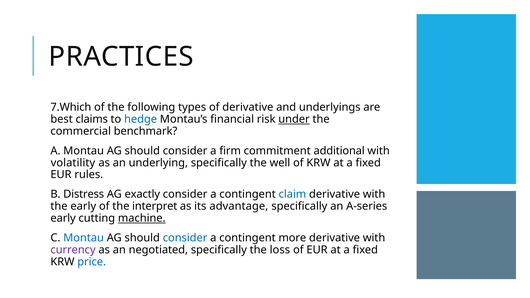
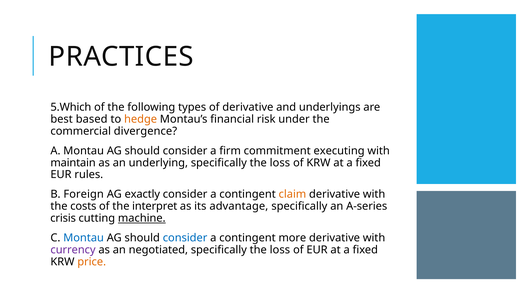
7.Which: 7.Which -> 5.Which
claims: claims -> based
hedge colour: blue -> orange
under underline: present -> none
benchmark: benchmark -> divergence
additional: additional -> executing
volatility: volatility -> maintain
underlying specifically the well: well -> loss
Distress: Distress -> Foreign
claim colour: blue -> orange
the early: early -> costs
early at (63, 218): early -> crisis
price colour: blue -> orange
